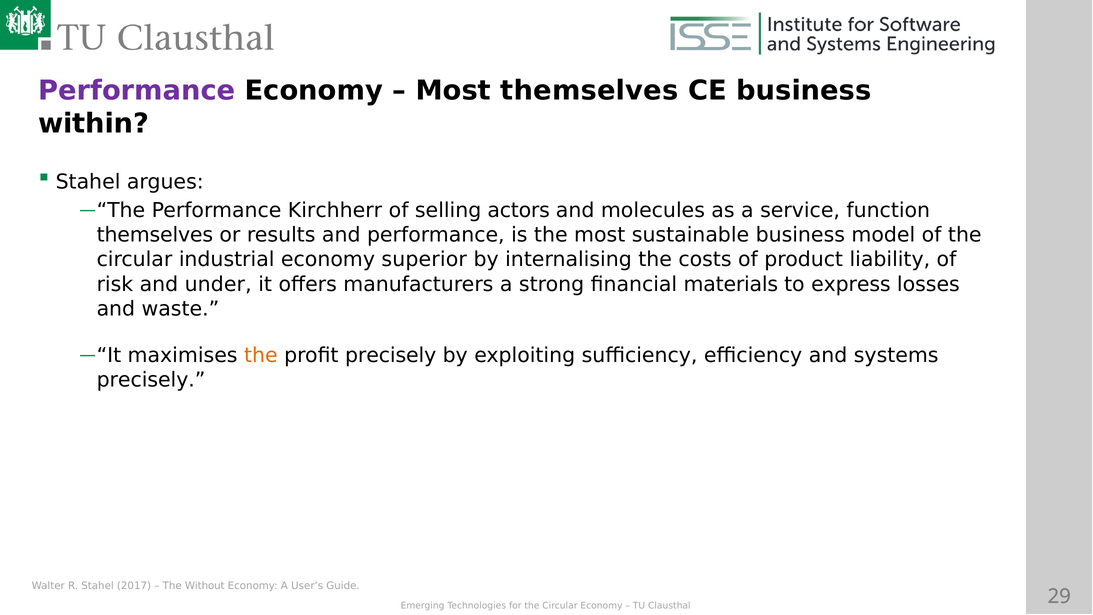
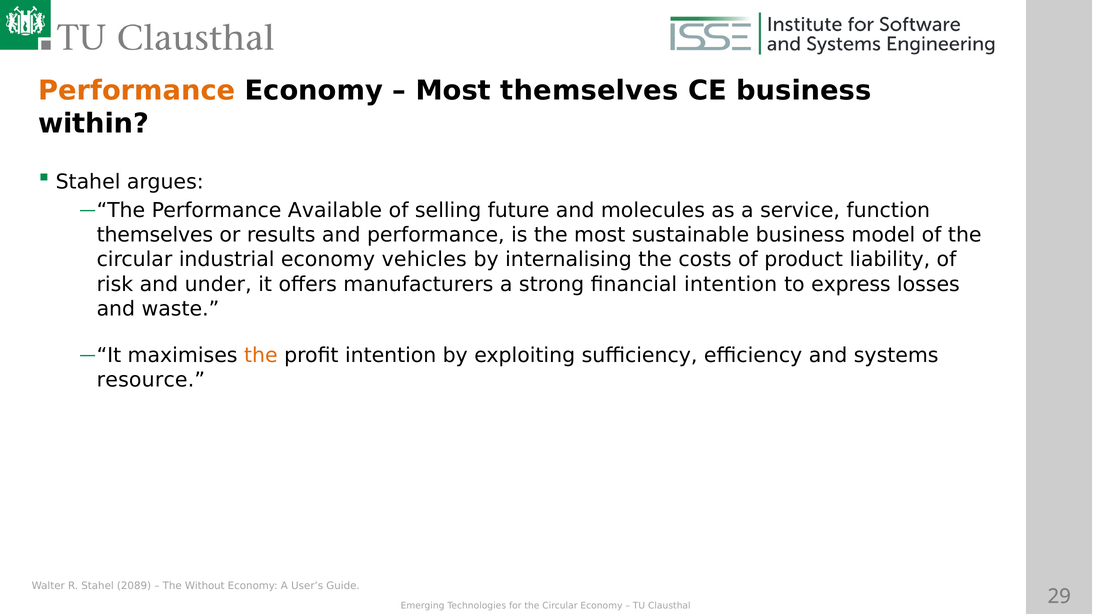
Performance at (137, 91) colour: purple -> orange
Kirchherr: Kirchherr -> Available
actors: actors -> future
superior: superior -> vehicles
financial materials: materials -> intention
profit precisely: precisely -> intention
precisely at (151, 380): precisely -> resource
2017: 2017 -> 2089
